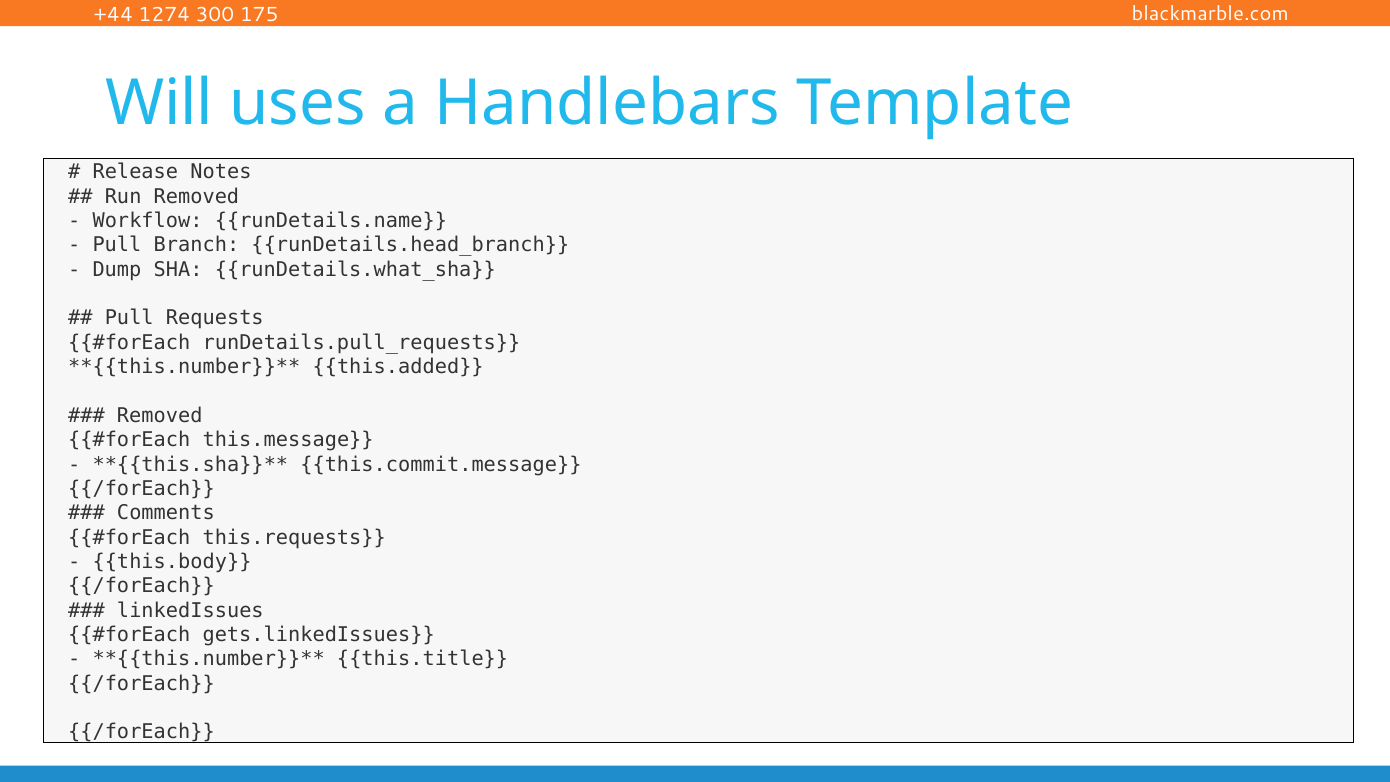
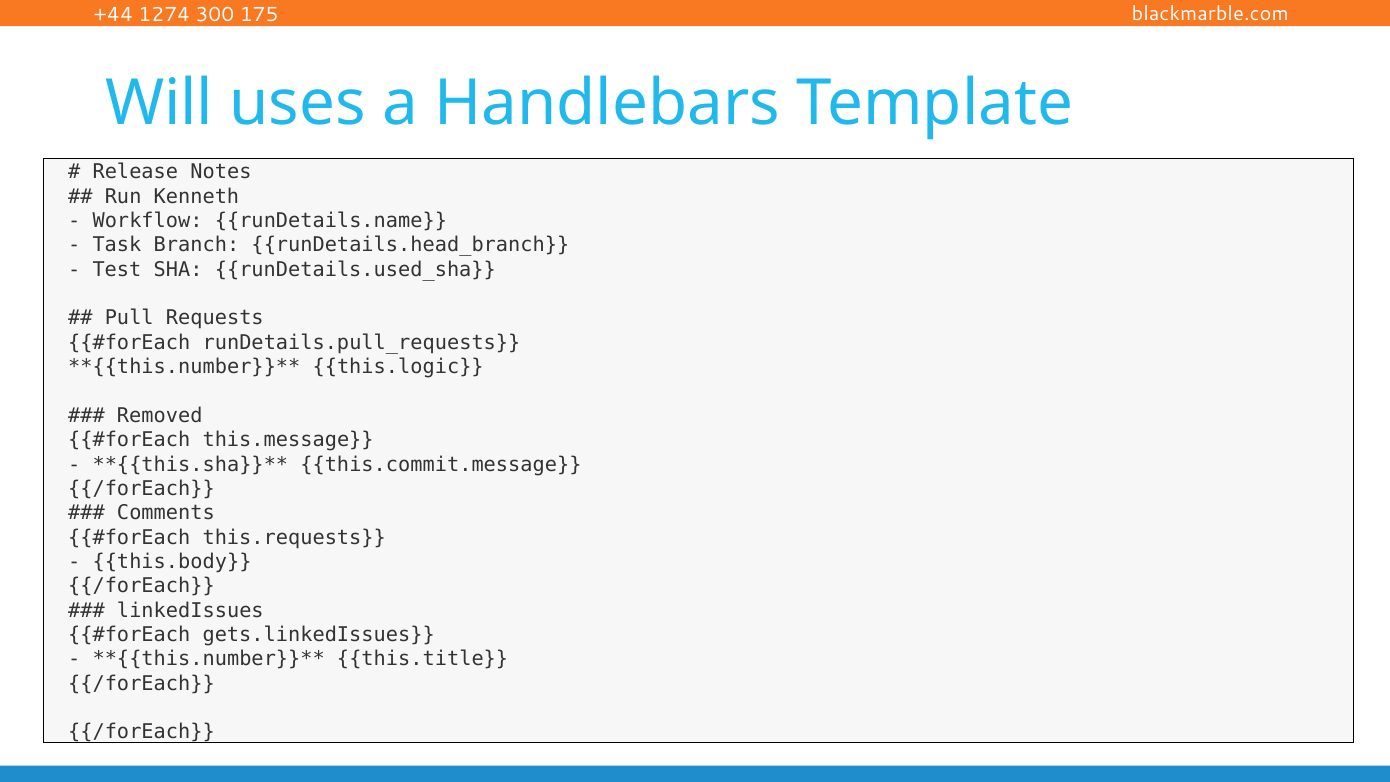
Run Removed: Removed -> Kenneth
Pull at (117, 245): Pull -> Task
Dump: Dump -> Test
runDetails.what_sha: runDetails.what_sha -> runDetails.used_sha
this.added: this.added -> this.logic
